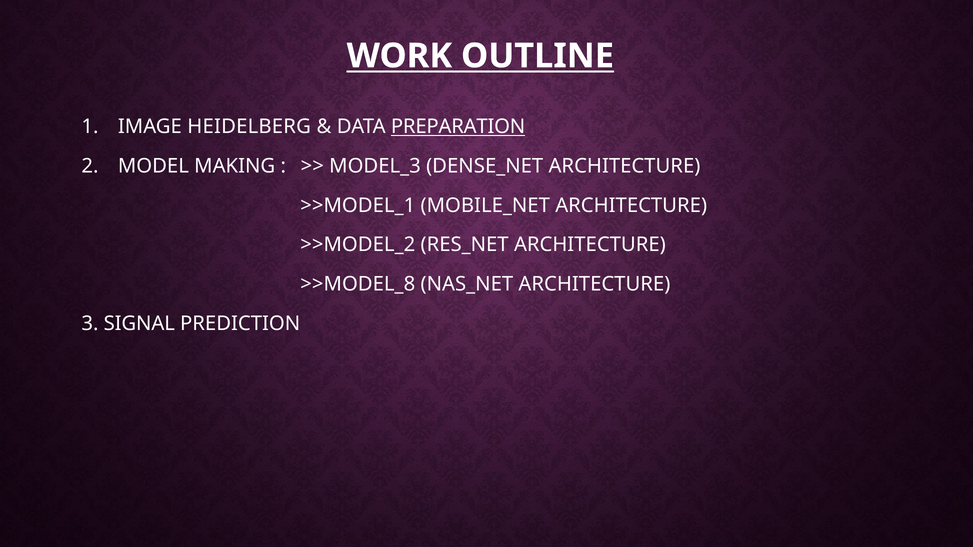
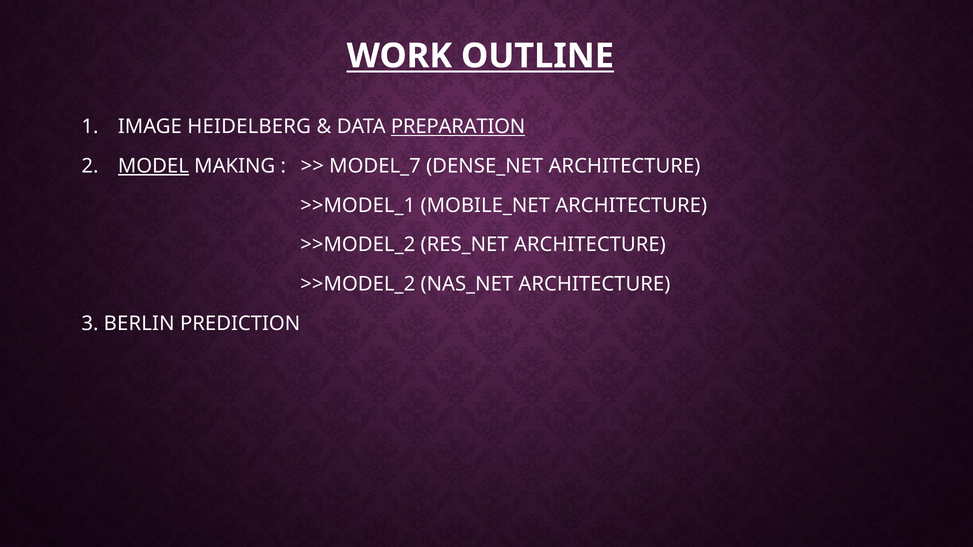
MODEL underline: none -> present
MODEL_3: MODEL_3 -> MODEL_7
>>MODEL_8 at (358, 284): >>MODEL_8 -> >>MODEL_2
SIGNAL: SIGNAL -> BERLIN
